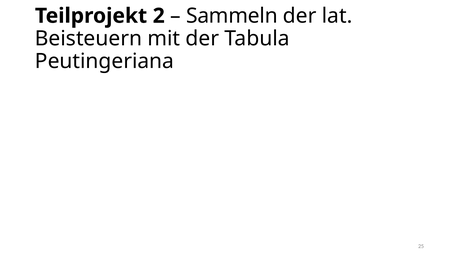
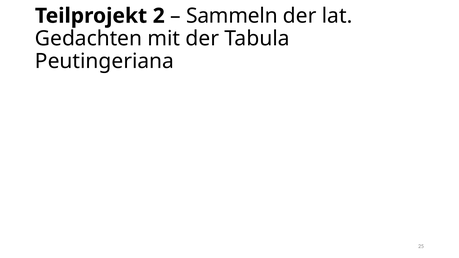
Beisteuern: Beisteuern -> Gedachten
